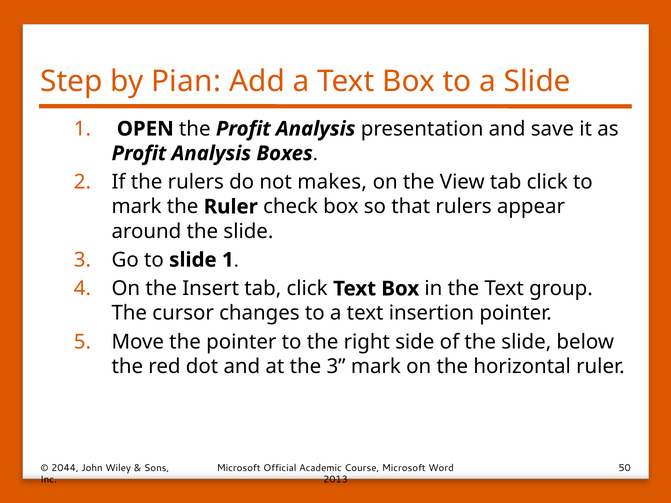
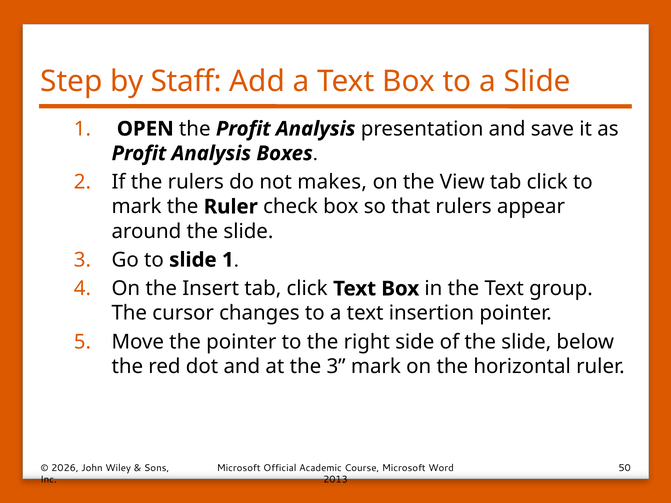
Pian: Pian -> Staff
2044: 2044 -> 2026
